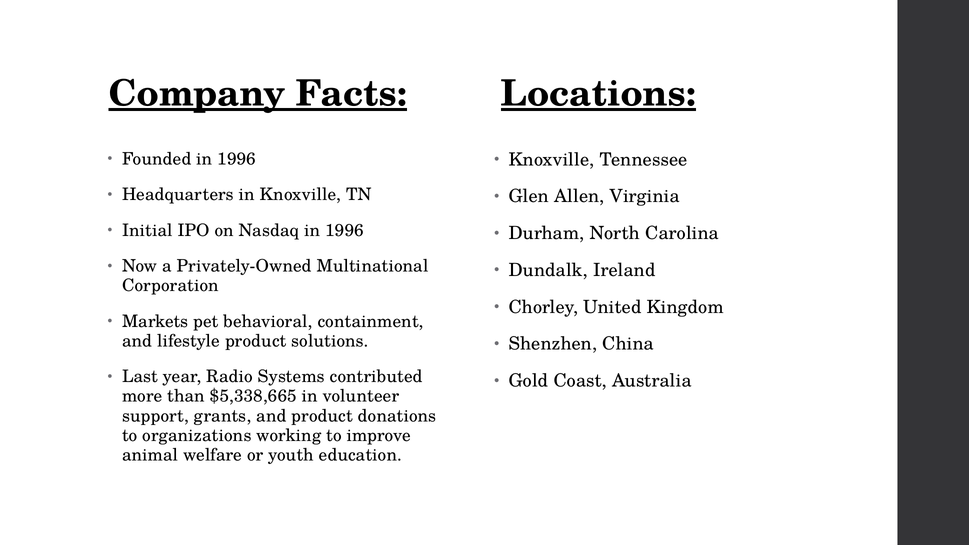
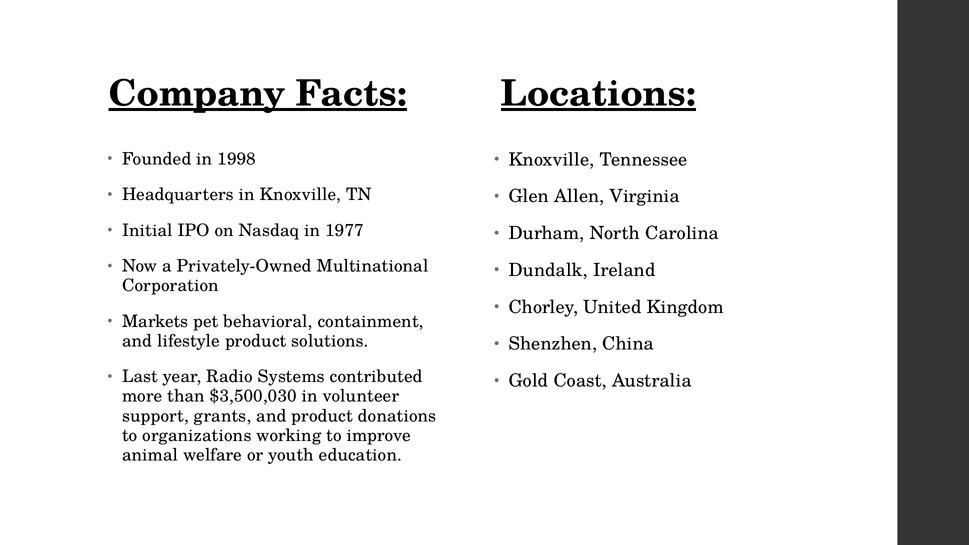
Founded in 1996: 1996 -> 1998
Nasdaq in 1996: 1996 -> 1977
$5,338,665: $5,338,665 -> $3,500,030
